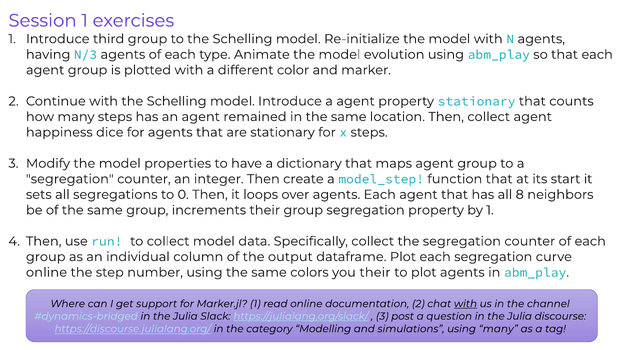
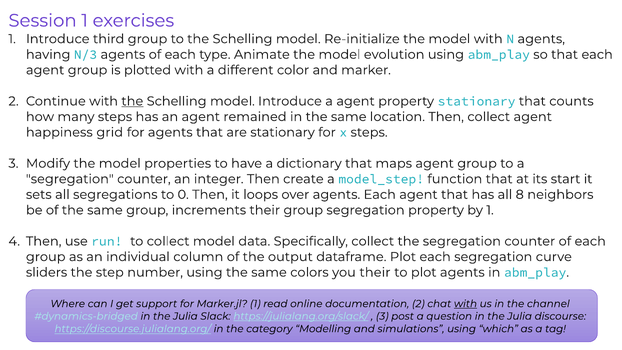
the at (132, 101) underline: none -> present
dice: dice -> grid
online at (46, 272): online -> sliders
using many: many -> which
